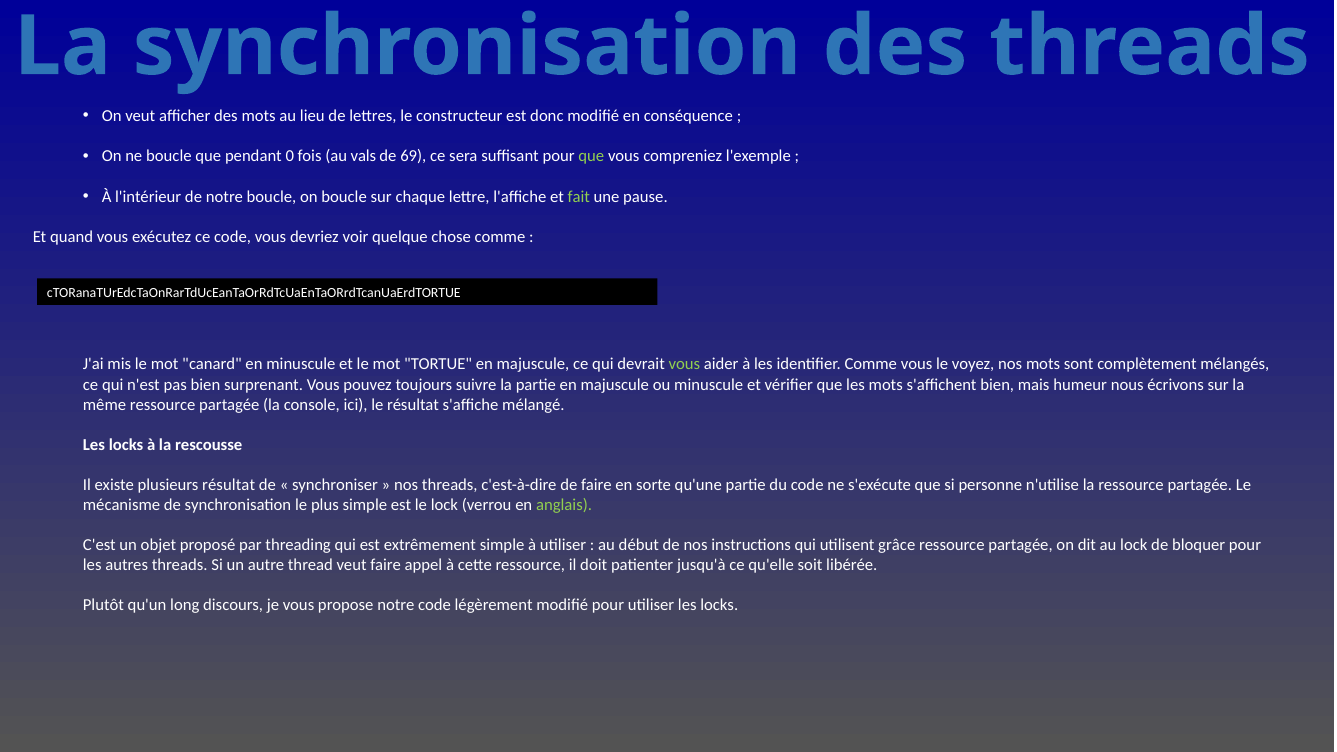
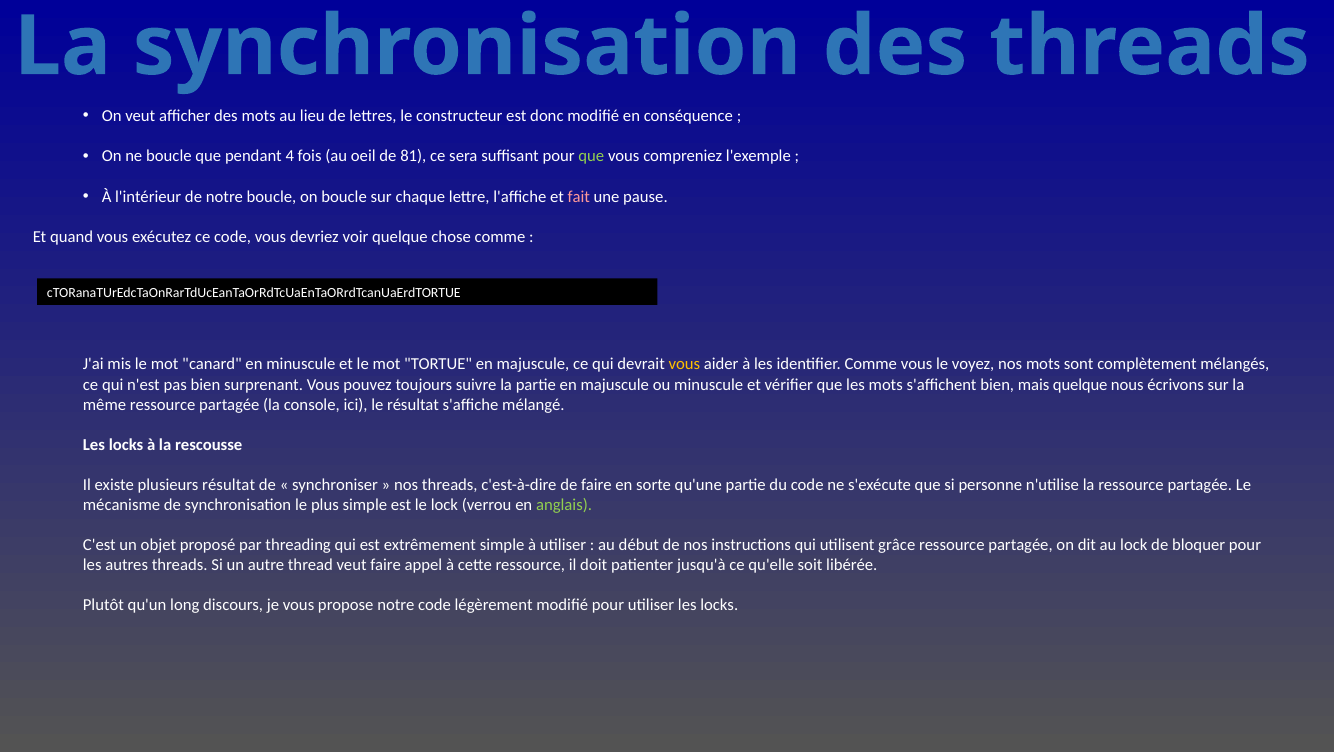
0: 0 -> 4
vals: vals -> oeil
69: 69 -> 81
fait colour: light green -> pink
vous at (684, 365) colour: light green -> yellow
mais humeur: humeur -> quelque
